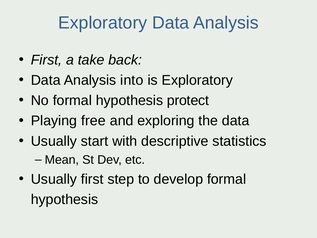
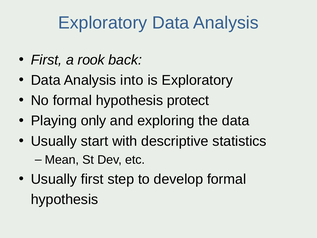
take: take -> rook
free: free -> only
